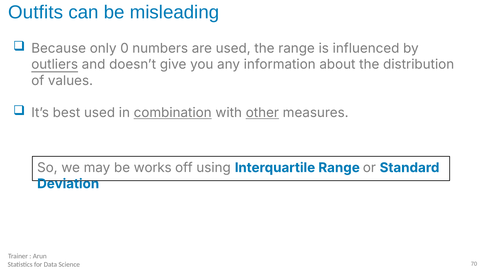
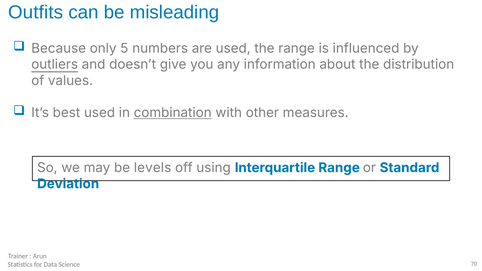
0: 0 -> 5
other underline: present -> none
works: works -> levels
